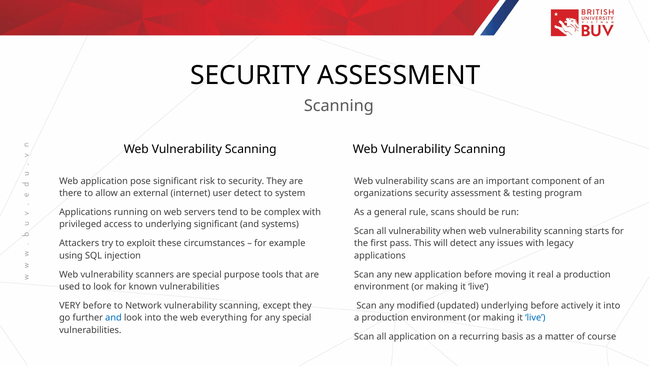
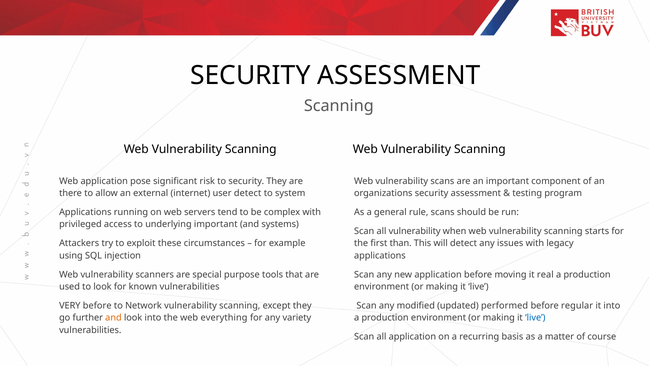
underlying significant: significant -> important
pass: pass -> than
updated underlying: underlying -> performed
actively: actively -> regular
and at (113, 318) colour: blue -> orange
any special: special -> variety
